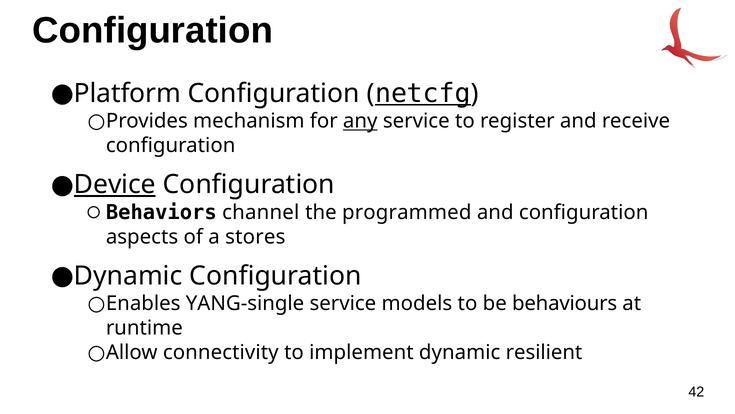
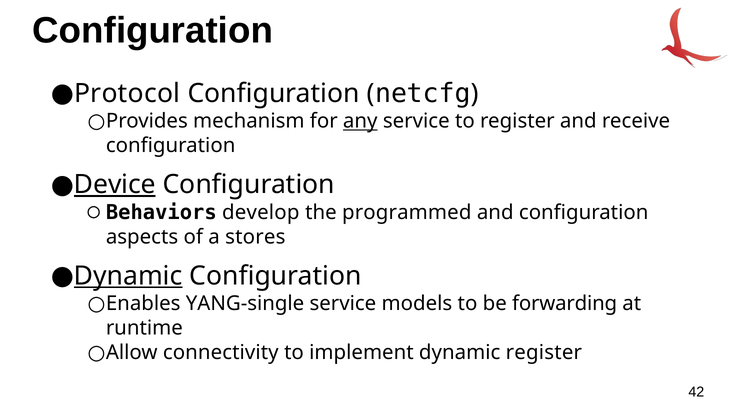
Platform: Platform -> Protocol
netcfg underline: present -> none
channel: channel -> develop
Dynamic at (128, 275) underline: none -> present
behaviours: behaviours -> forwarding
dynamic resilient: resilient -> register
